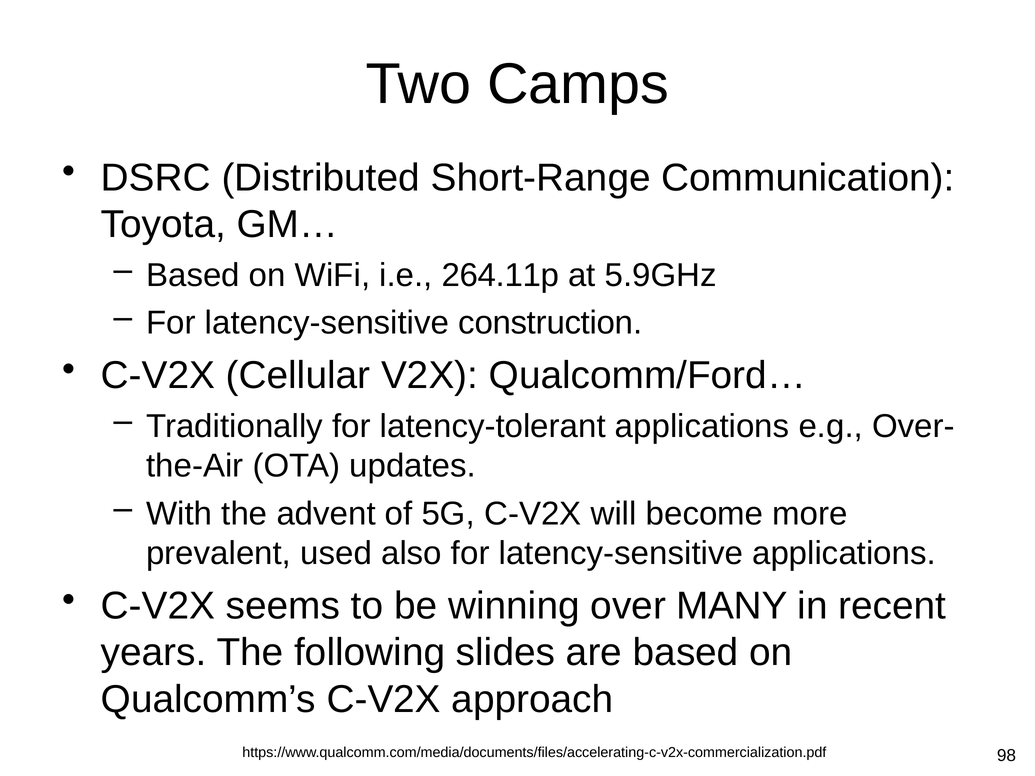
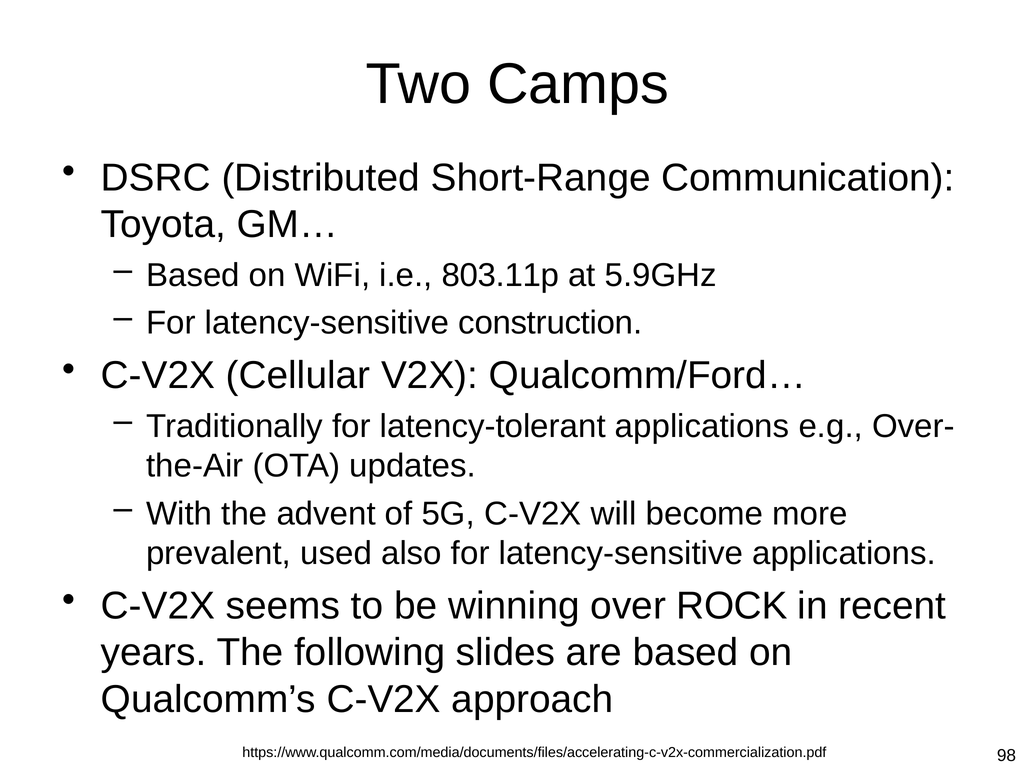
264.11p: 264.11p -> 803.11p
MANY: MANY -> ROCK
